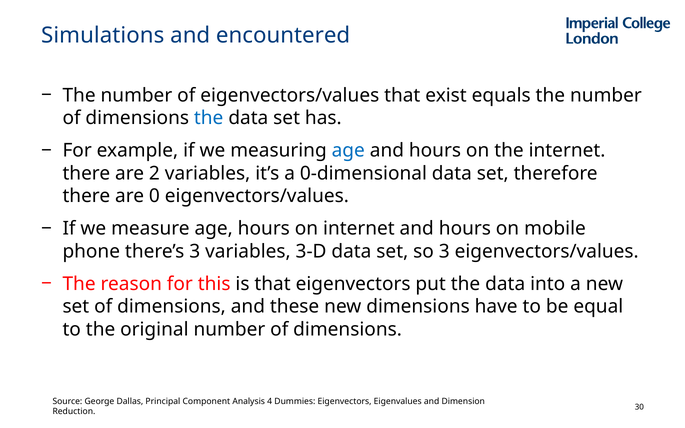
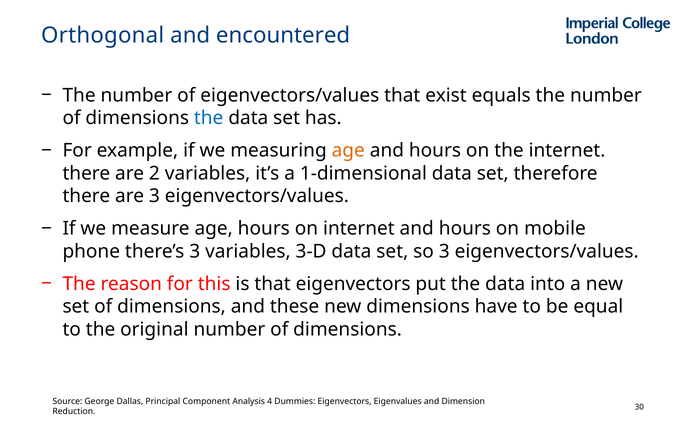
Simulations: Simulations -> Orthogonal
age at (348, 151) colour: blue -> orange
0-dimensional: 0-dimensional -> 1-dimensional
are 0: 0 -> 3
